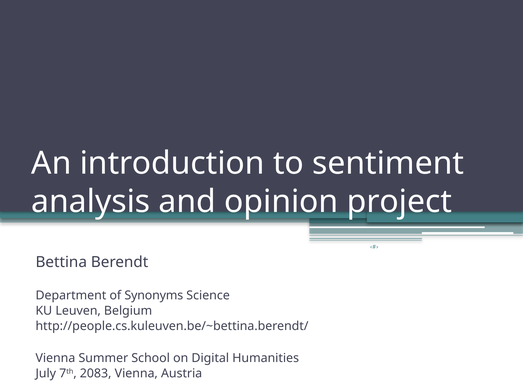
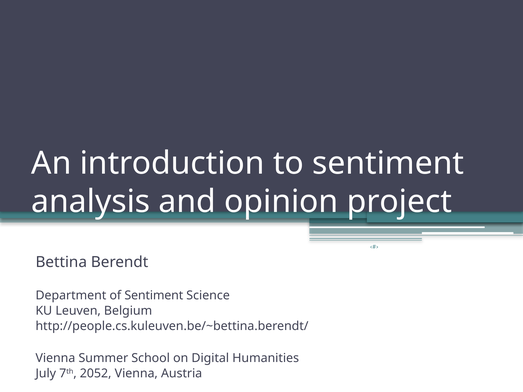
of Synonyms: Synonyms -> Sentiment
2083: 2083 -> 2052
